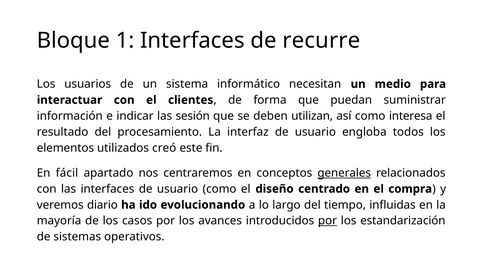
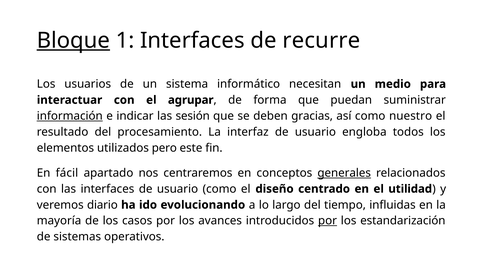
Bloque underline: none -> present
clientes: clientes -> agrupar
información underline: none -> present
utilizan: utilizan -> gracias
interesa: interesa -> nuestro
creó: creó -> pero
compra: compra -> utilidad
